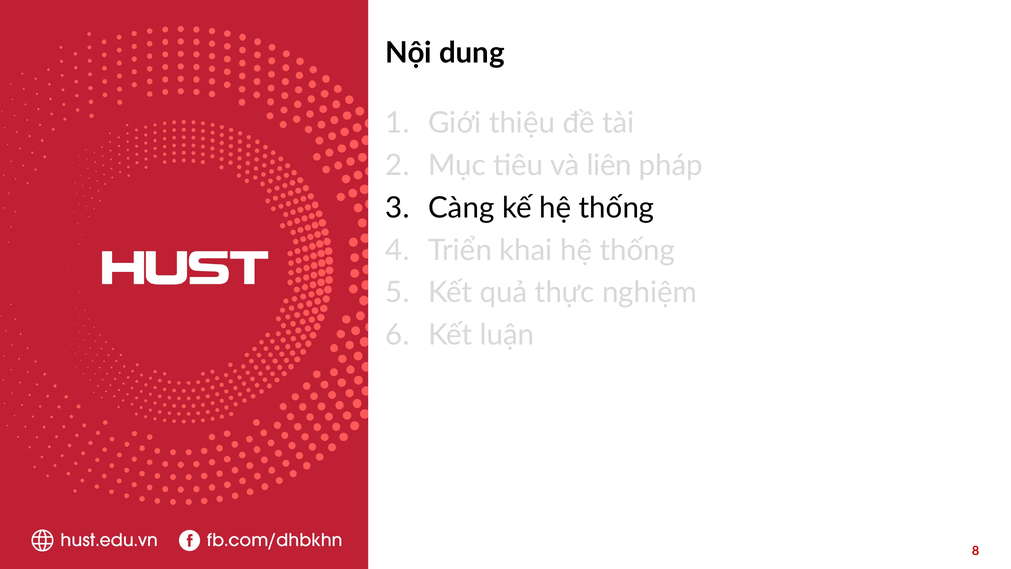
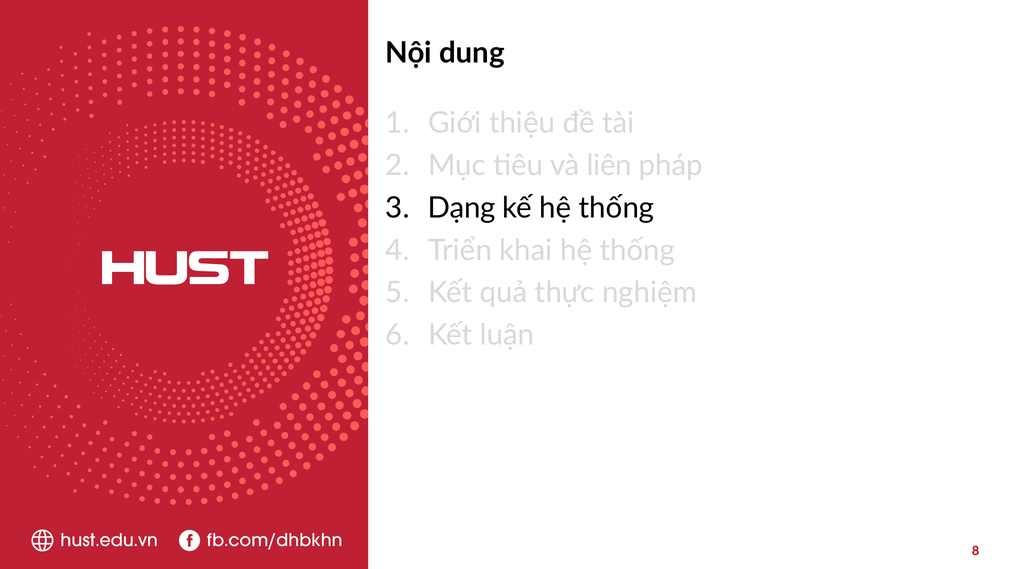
Càng: Càng -> Dạng
